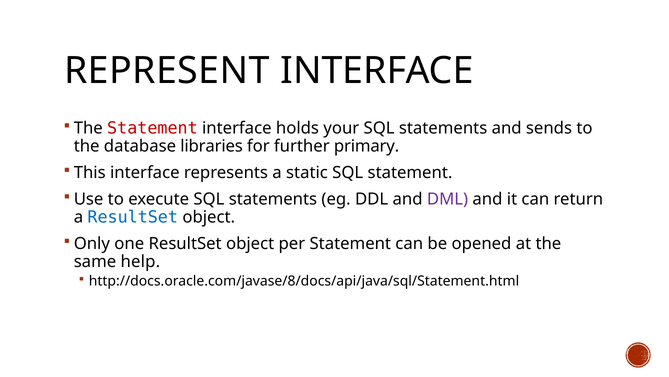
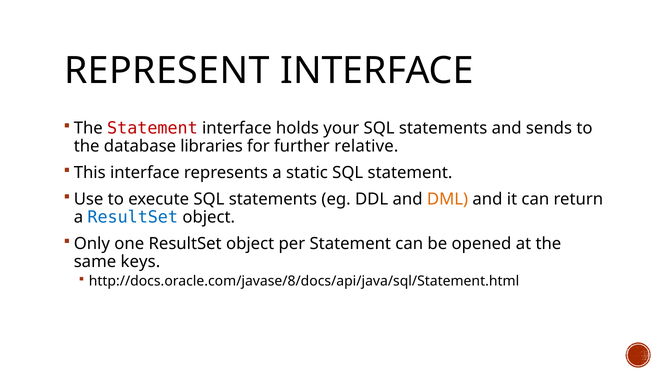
primary: primary -> relative
DML colour: purple -> orange
help: help -> keys
